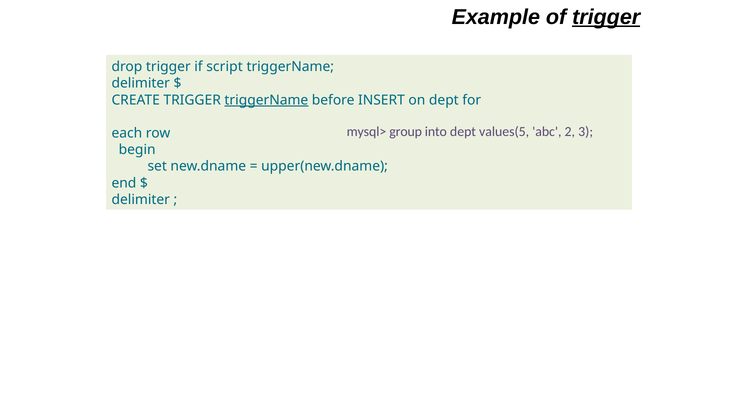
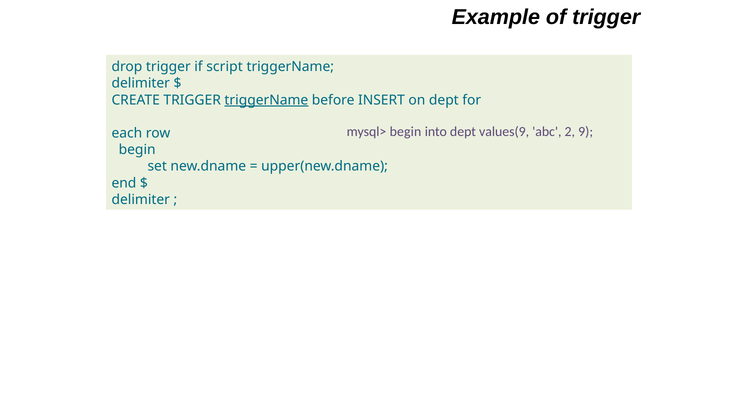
trigger at (606, 17) underline: present -> none
mysql> group: group -> begin
values(5: values(5 -> values(9
3: 3 -> 9
